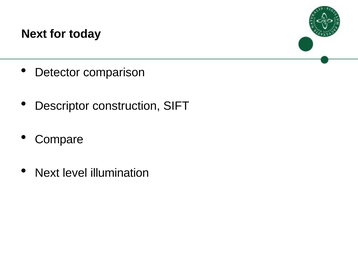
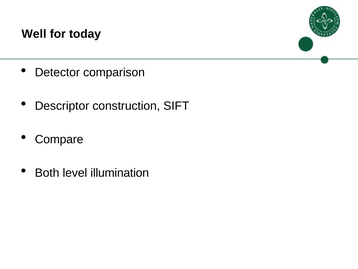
Next at (34, 34): Next -> Well
Next at (47, 173): Next -> Both
